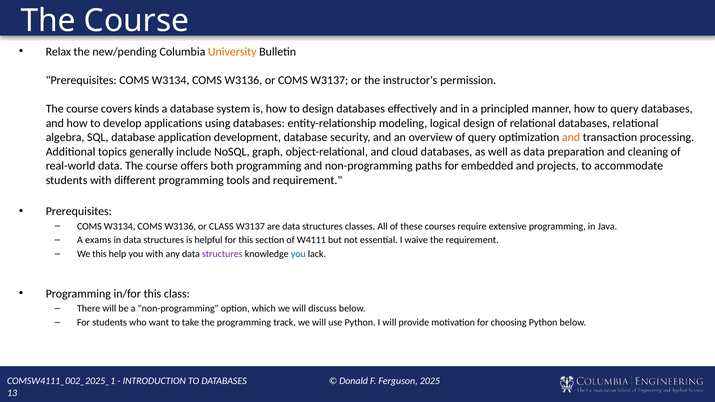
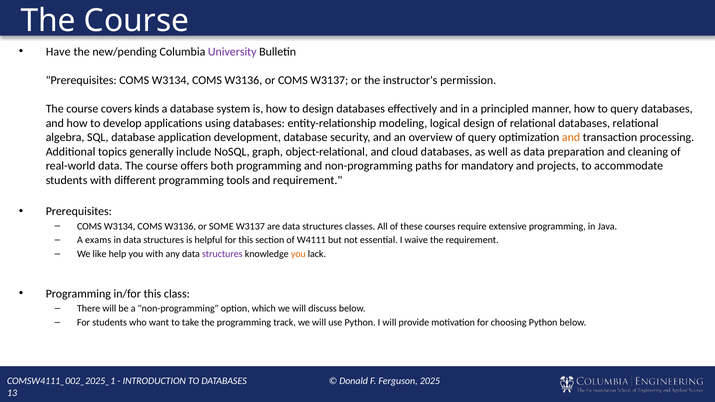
Relax: Relax -> Have
University colour: orange -> purple
embedded: embedded -> mandatory
or CLASS: CLASS -> SOME
We this: this -> like
you at (298, 254) colour: blue -> orange
